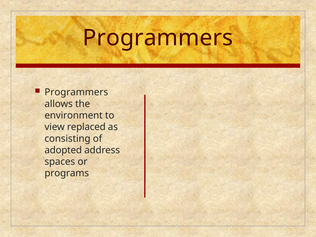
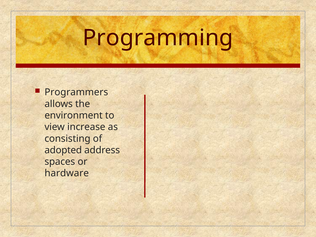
Programmers at (158, 38): Programmers -> Programming
replaced: replaced -> increase
programs: programs -> hardware
